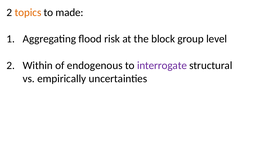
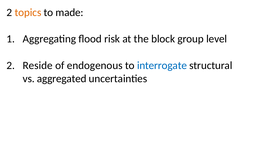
Within: Within -> Reside
interrogate colour: purple -> blue
empirically: empirically -> aggregated
